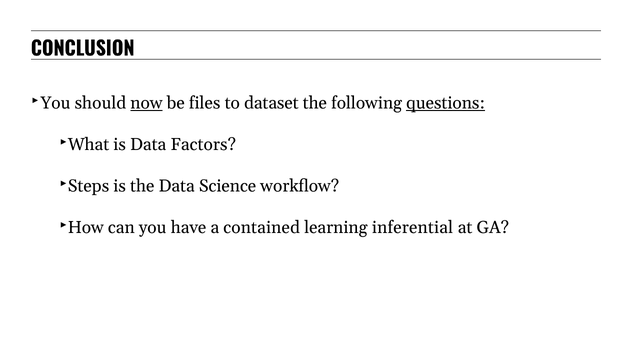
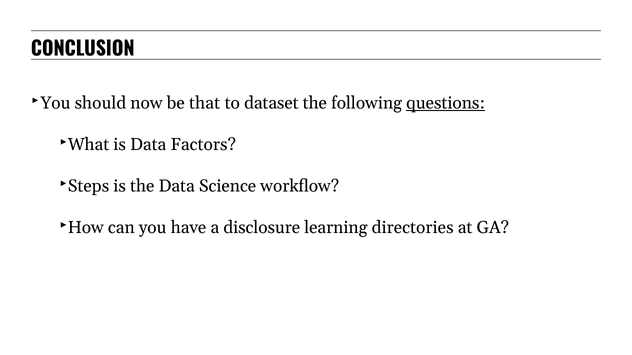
now underline: present -> none
files: files -> that
contained: contained -> disclosure
inferential: inferential -> directories
